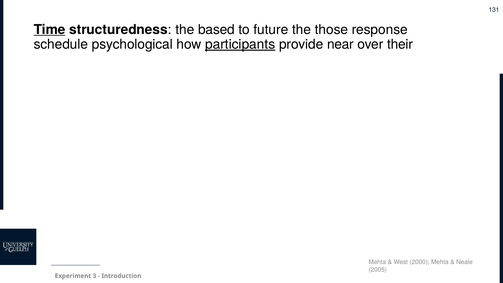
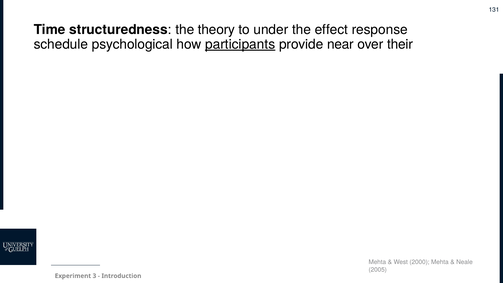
Time underline: present -> none
based: based -> theory
future: future -> under
those: those -> effect
